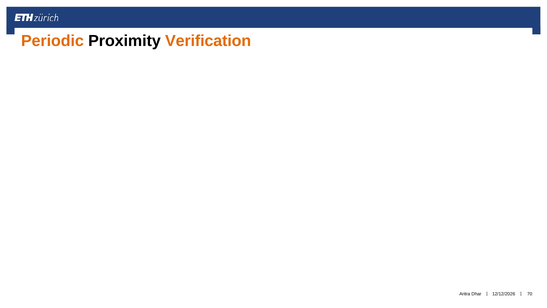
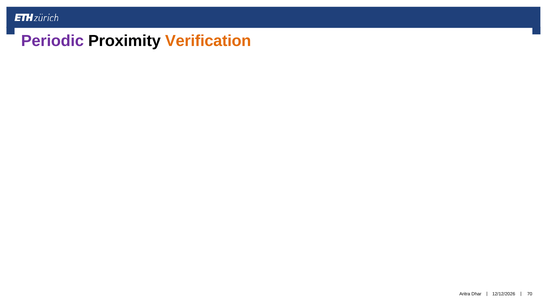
Periodic colour: orange -> purple
